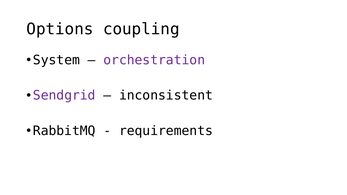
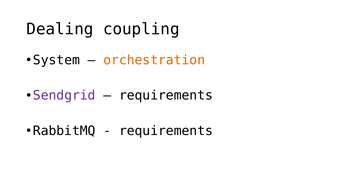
Options: Options -> Dealing
orchestration colour: purple -> orange
inconsistent at (166, 96): inconsistent -> requirements
